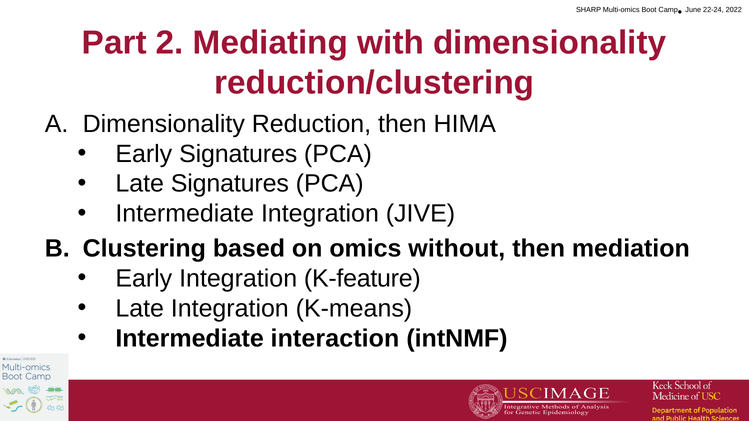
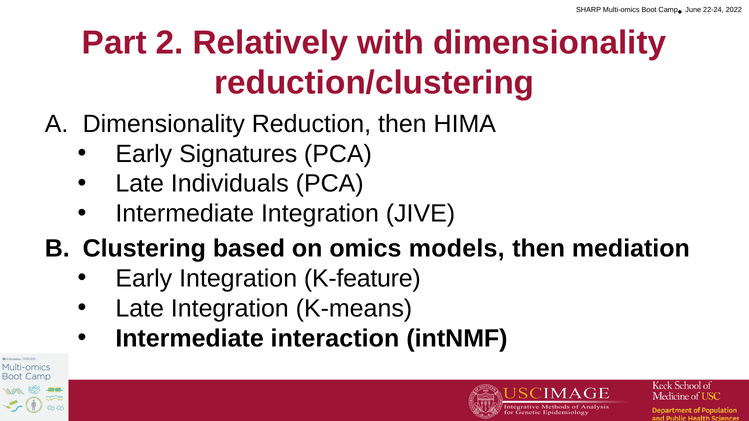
Mediating: Mediating -> Relatively
Late Signatures: Signatures -> Individuals
without: without -> models
